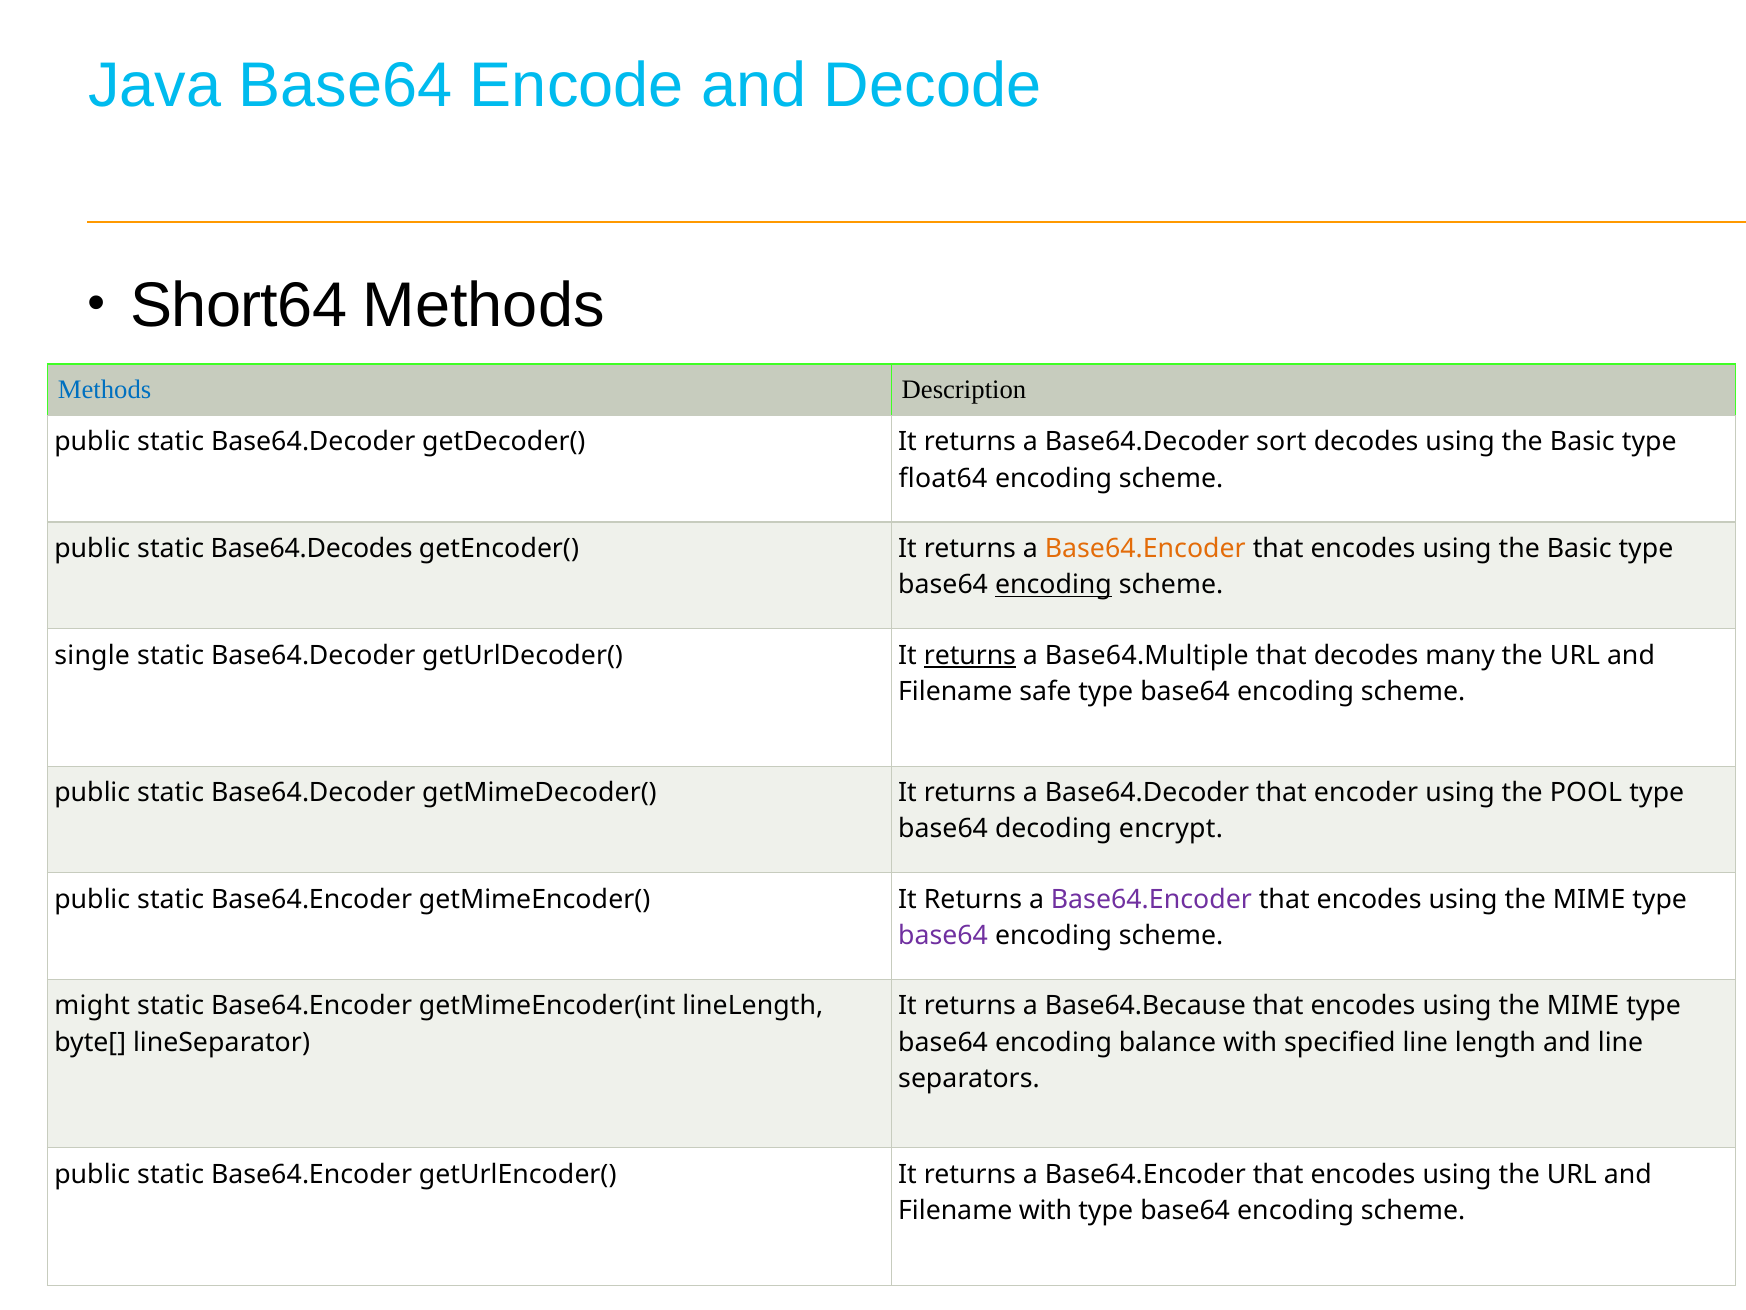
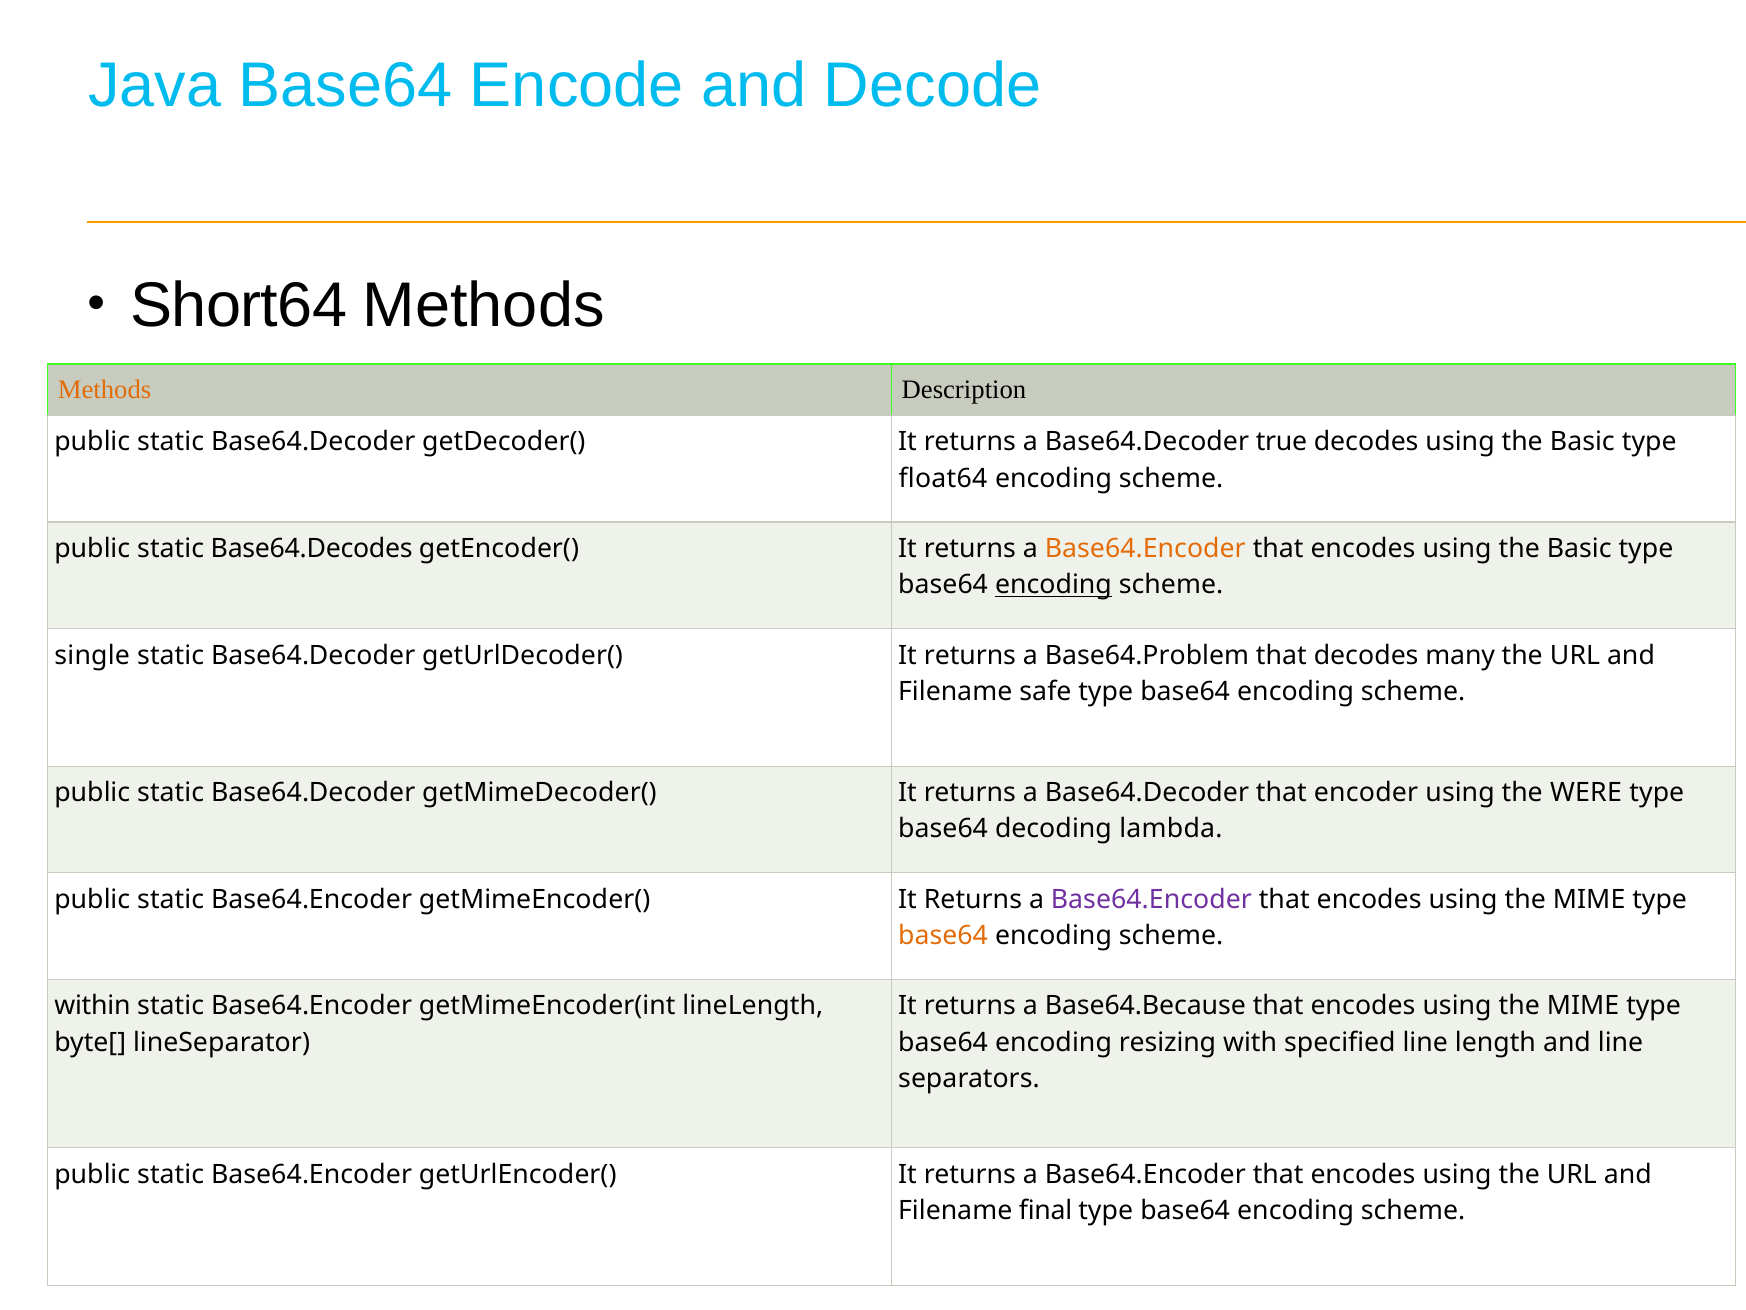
Methods at (105, 389) colour: blue -> orange
sort: sort -> true
returns at (970, 655) underline: present -> none
Base64.Multiple: Base64.Multiple -> Base64.Problem
POOL: POOL -> WERE
encrypt: encrypt -> lambda
base64 at (943, 935) colour: purple -> orange
might: might -> within
balance: balance -> resizing
Filename with: with -> final
